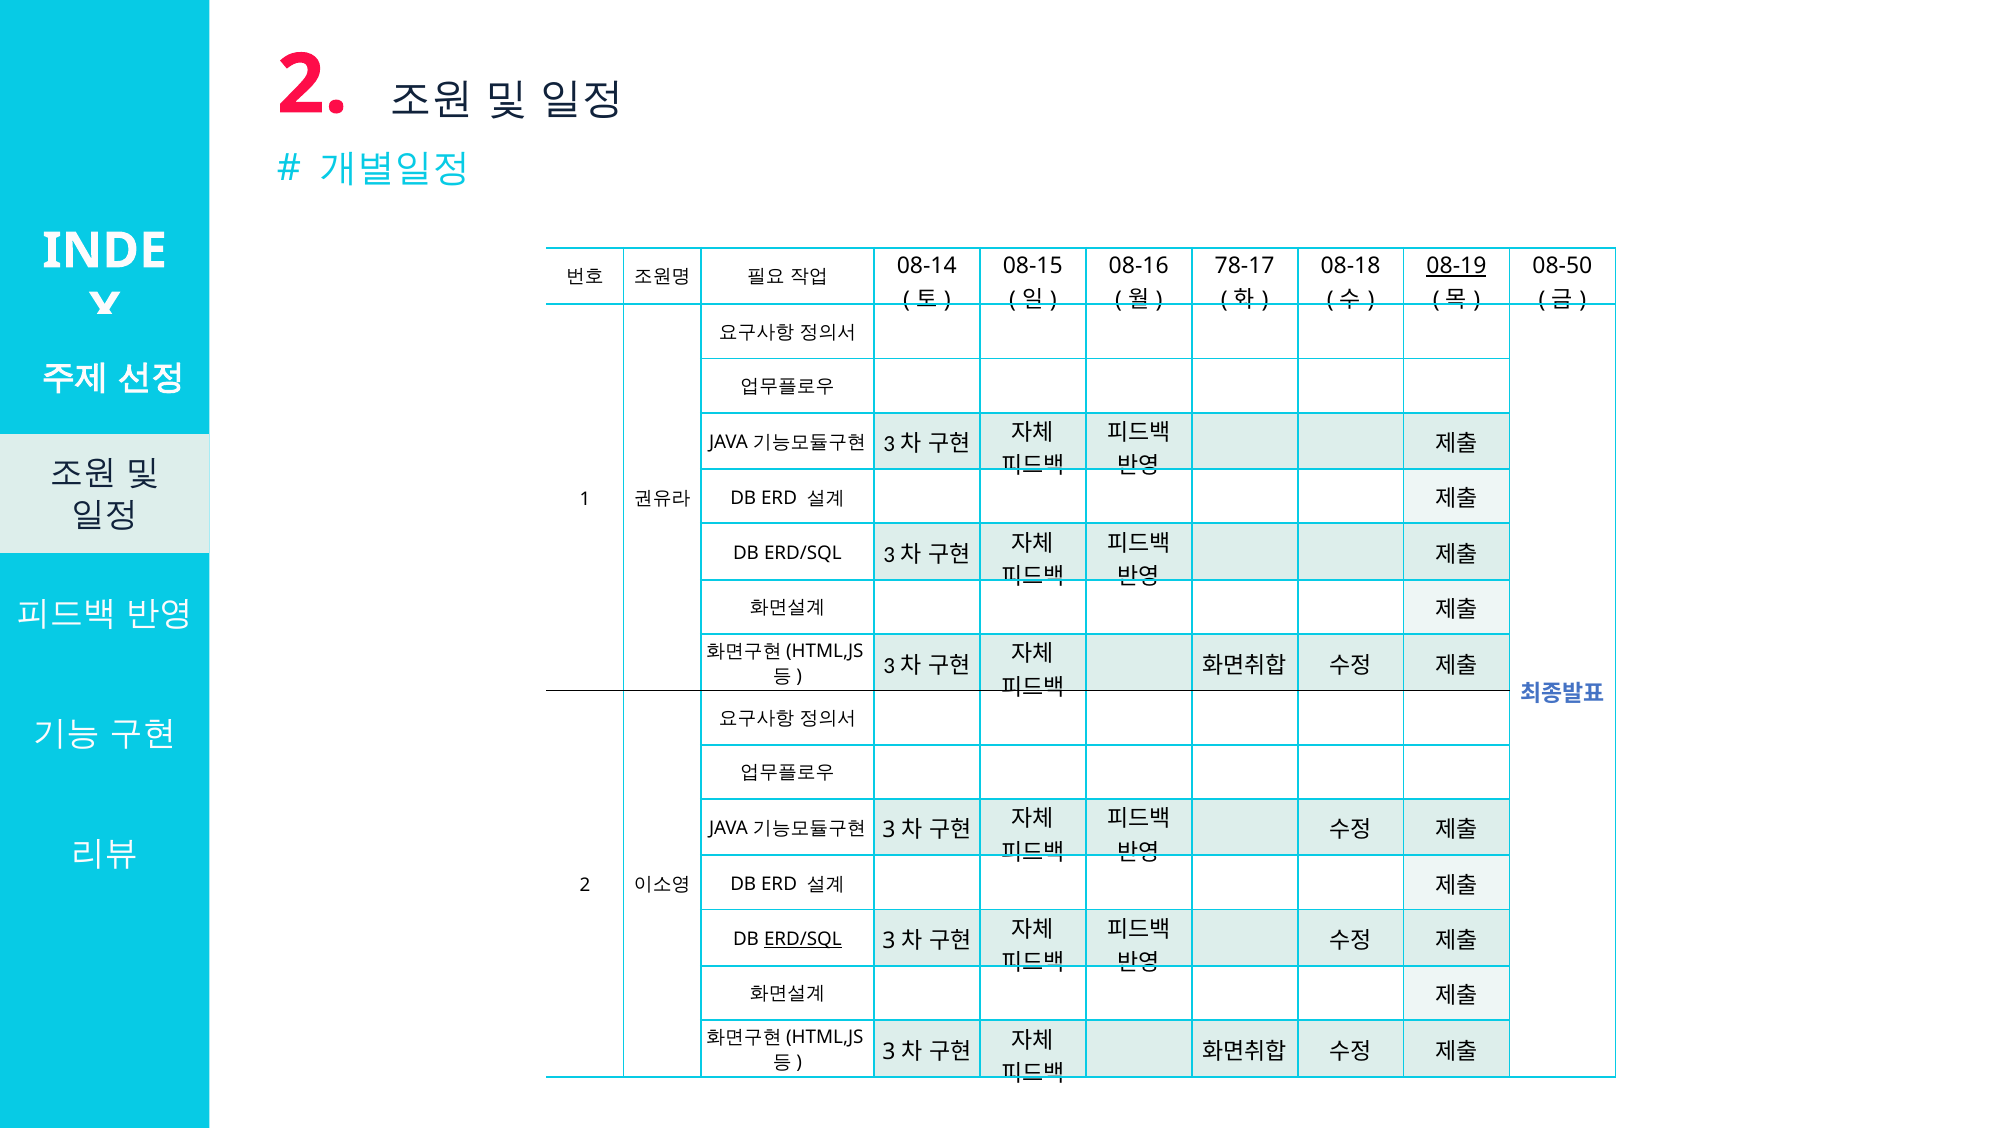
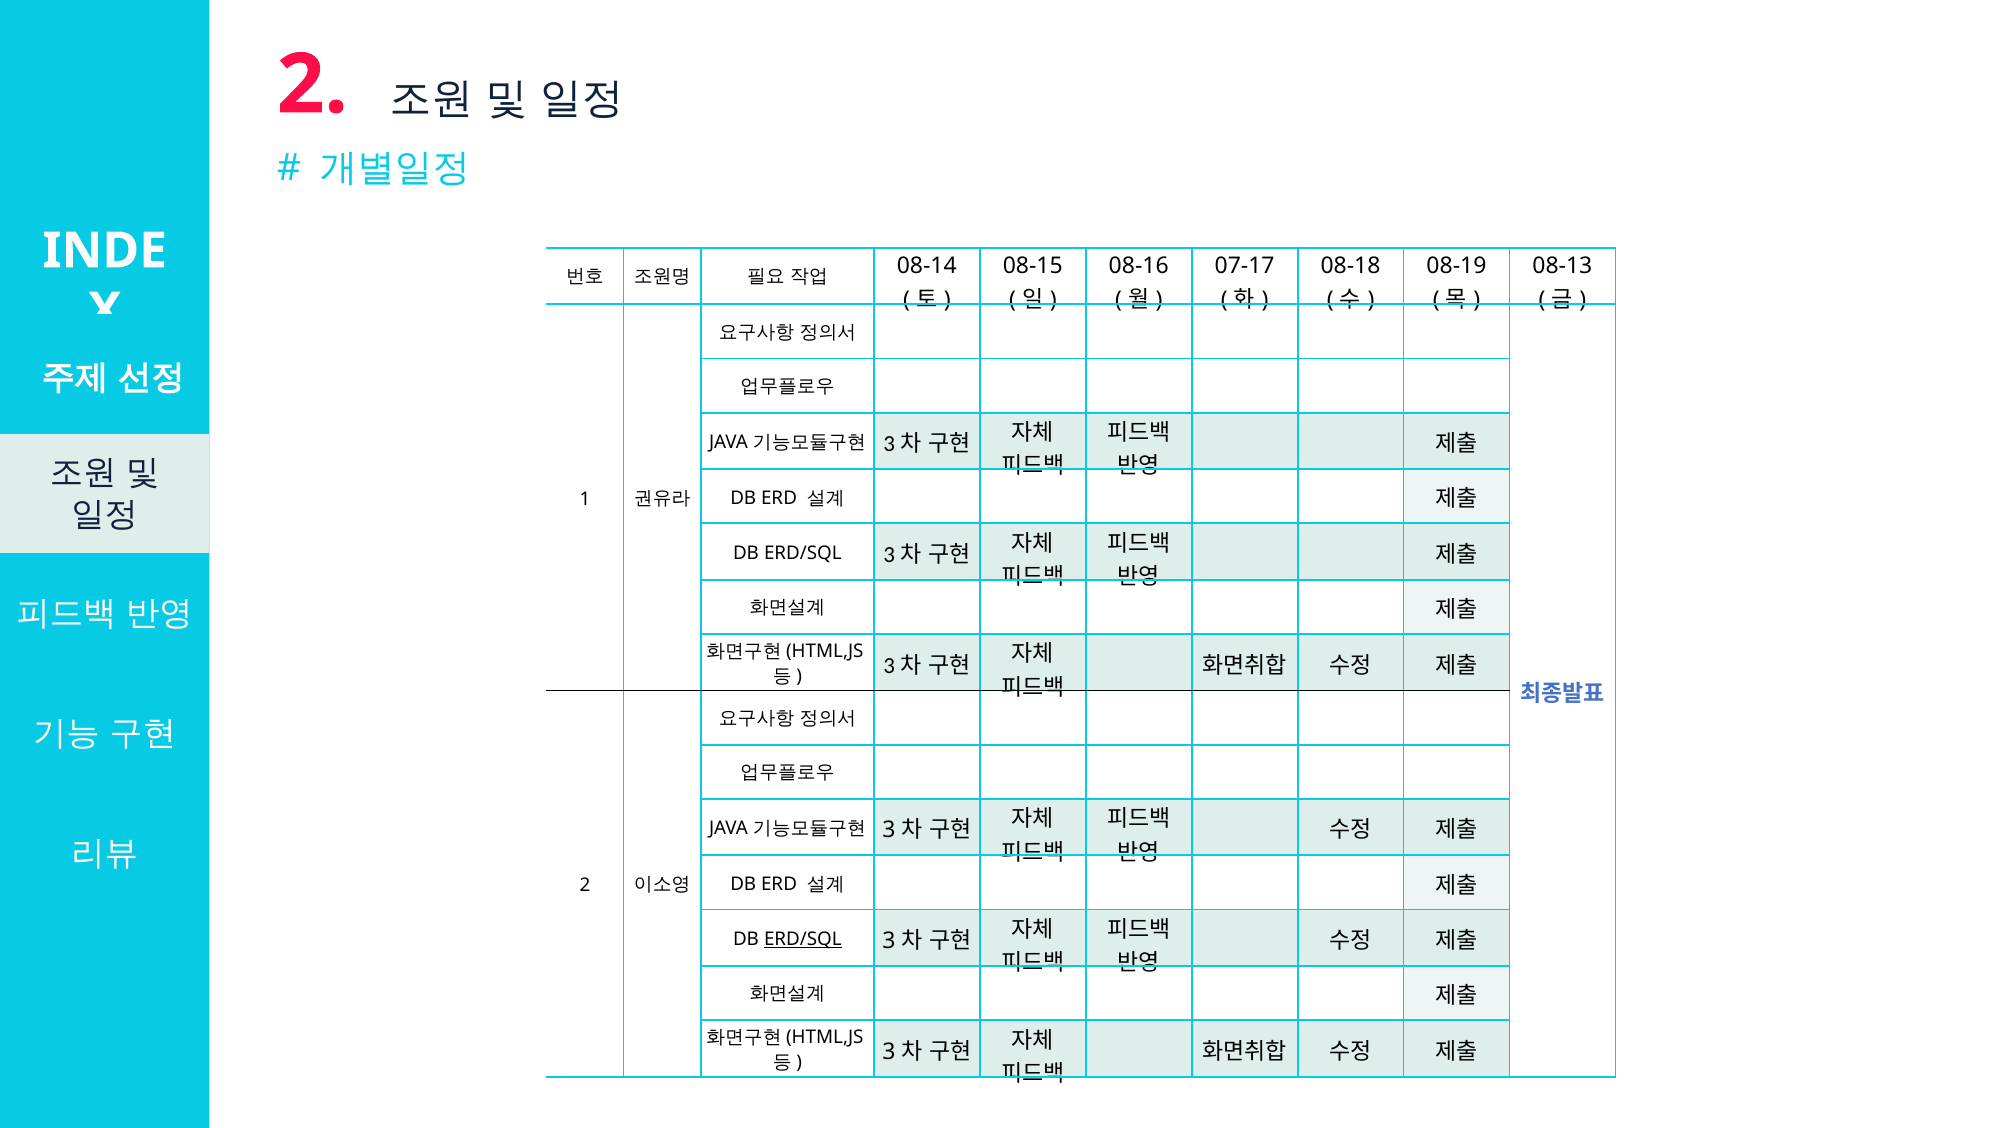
78-17: 78-17 -> 07-17
08-19 underline: present -> none
08-50: 08-50 -> 08-13
